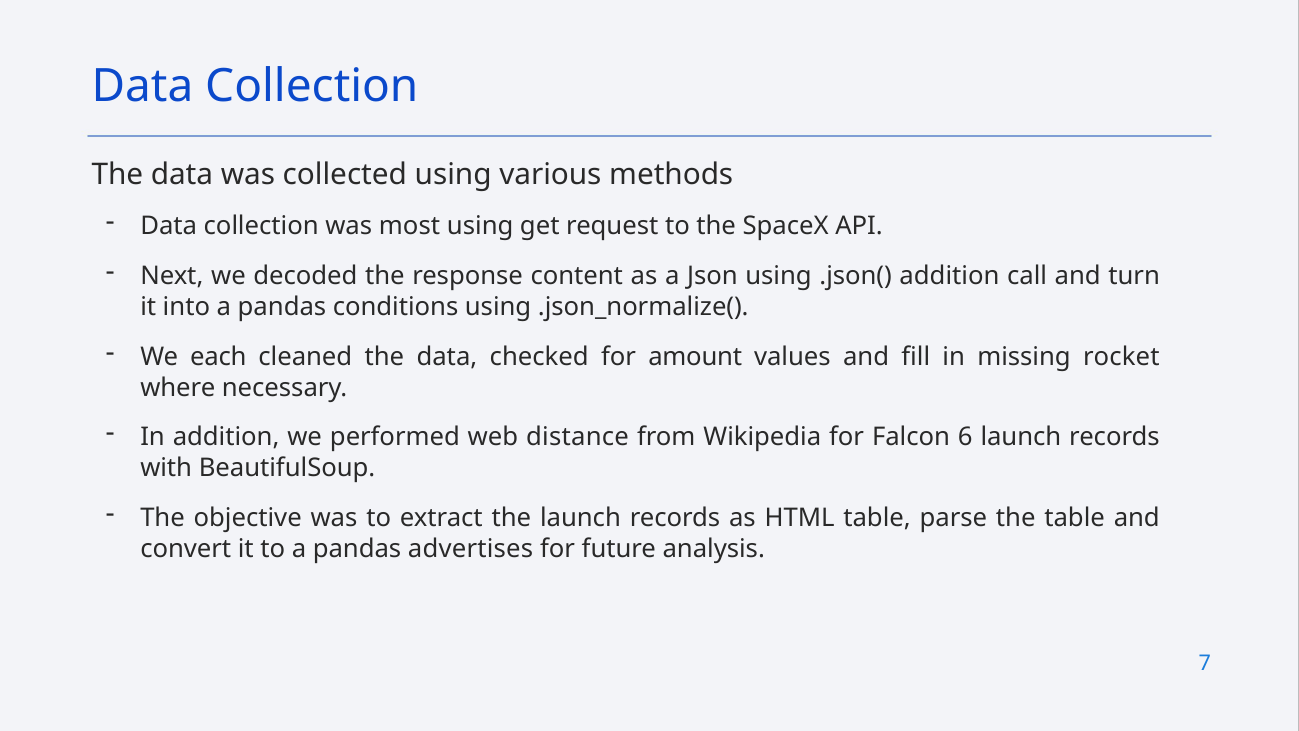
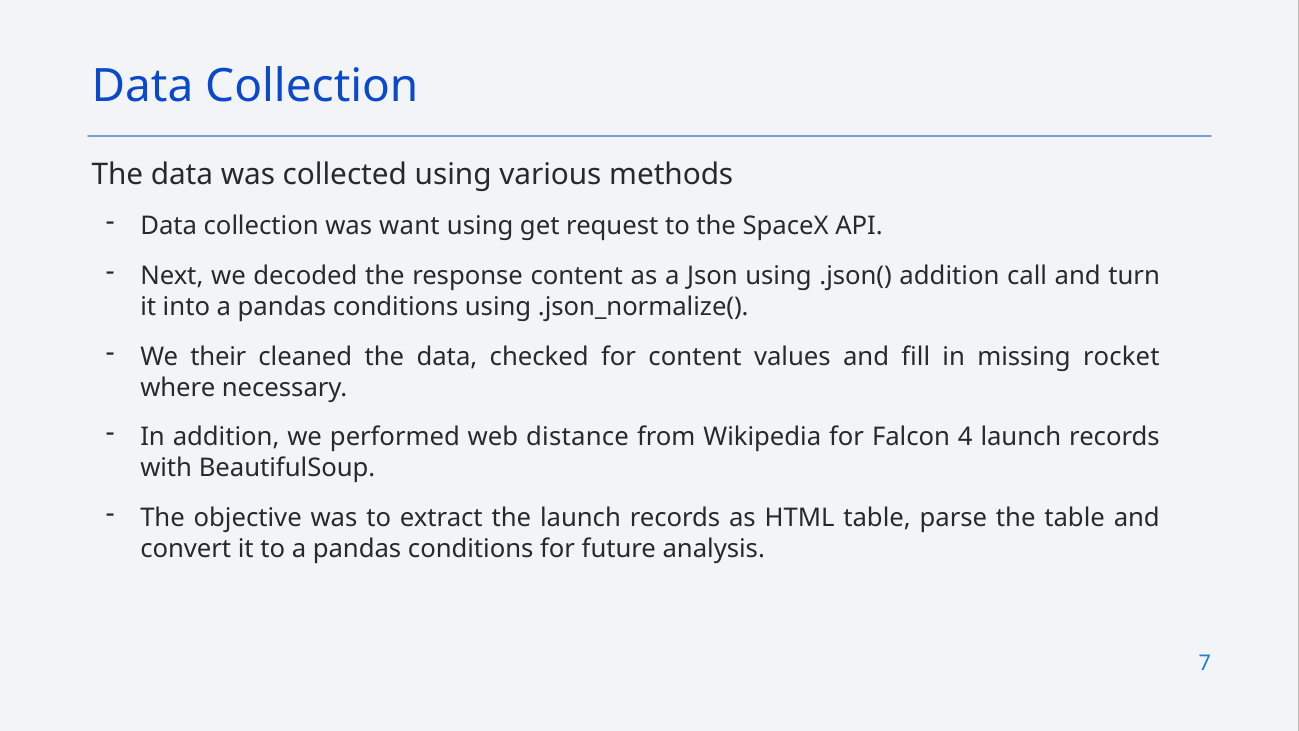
most: most -> want
each: each -> their
for amount: amount -> content
6: 6 -> 4
to a pandas advertises: advertises -> conditions
